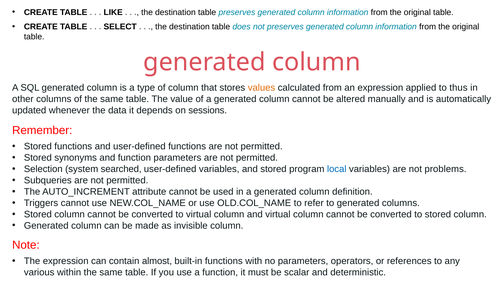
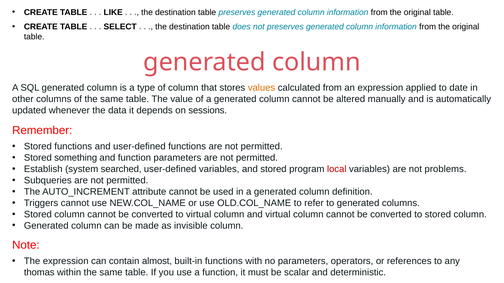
thus: thus -> date
synonyms: synonyms -> something
Selection: Selection -> Establish
local colour: blue -> red
various: various -> thomas
